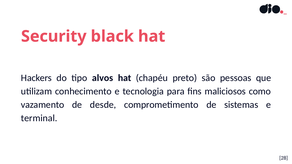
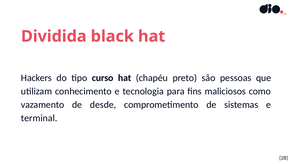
Security: Security -> Dividida
alvos: alvos -> curso
